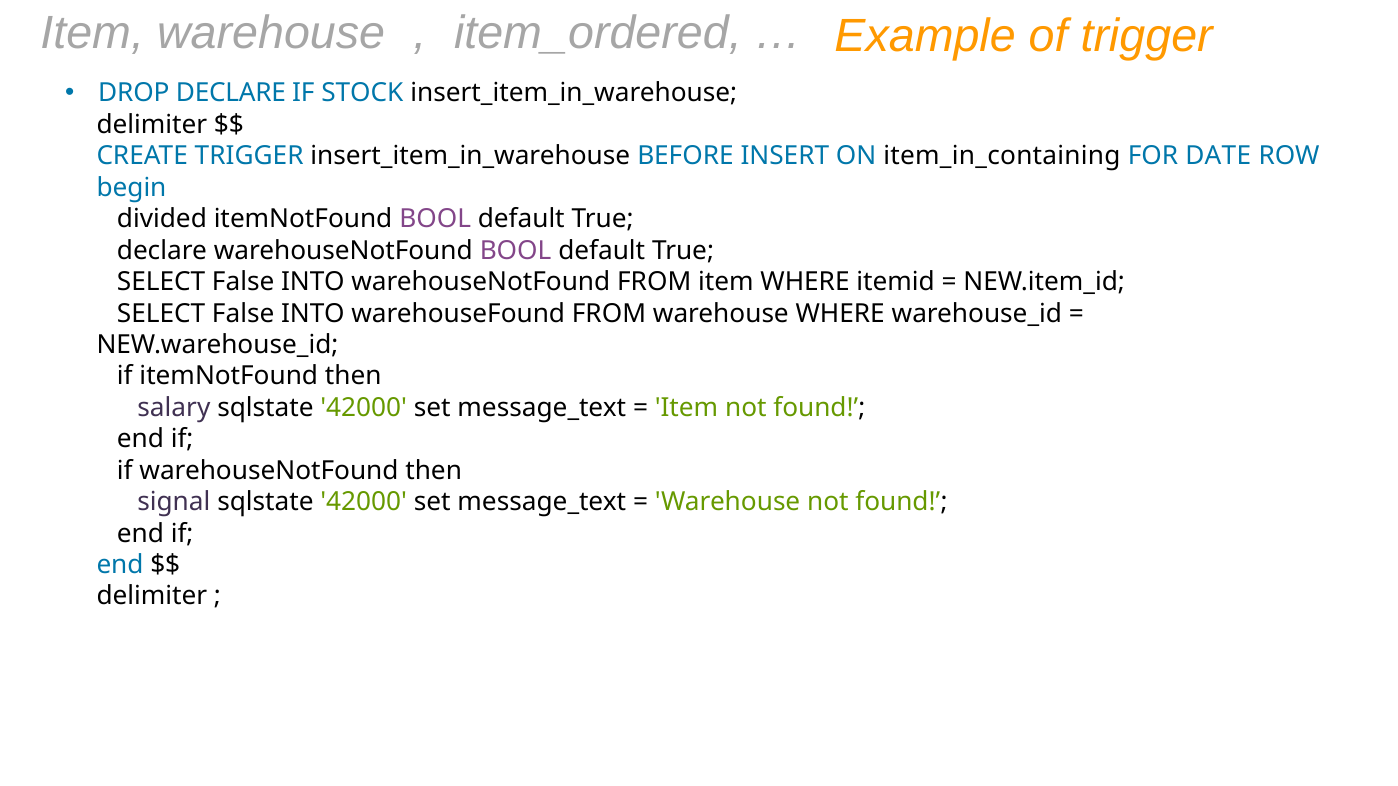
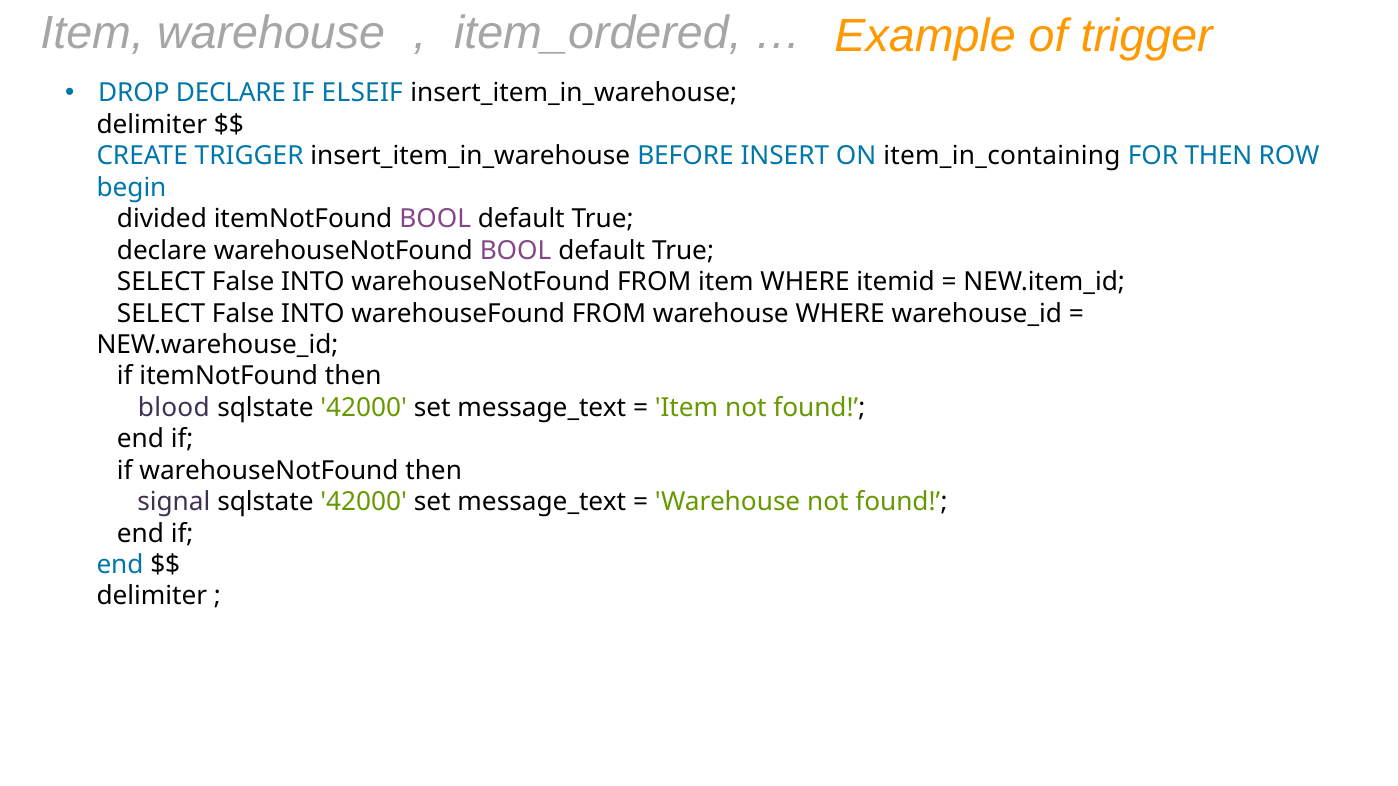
STOCK: STOCK -> ELSEIF
FOR DATE: DATE -> THEN
salary: salary -> blood
